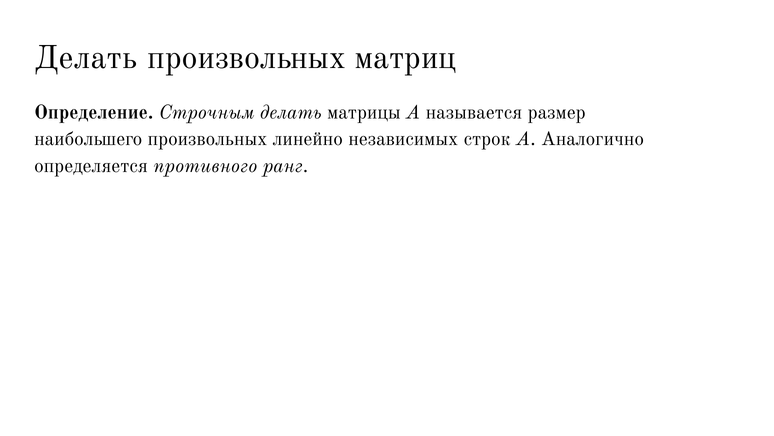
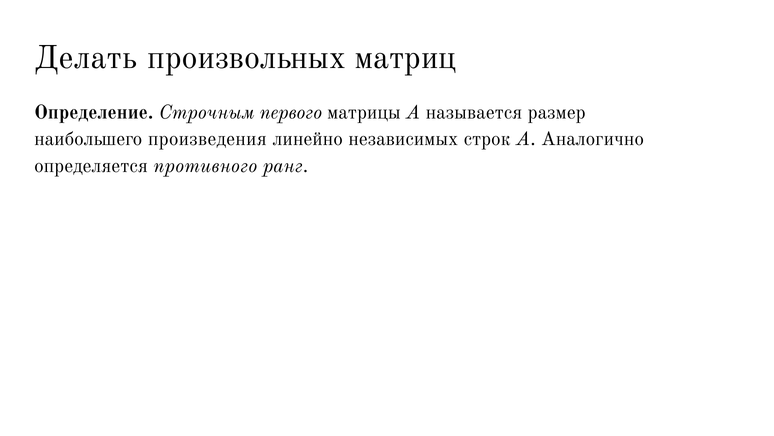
Строчным делать: делать -> первого
наибольшего произвольных: произвольных -> произведения
